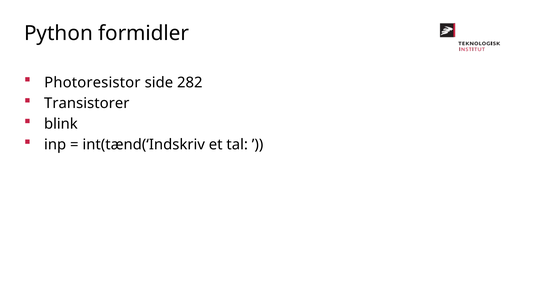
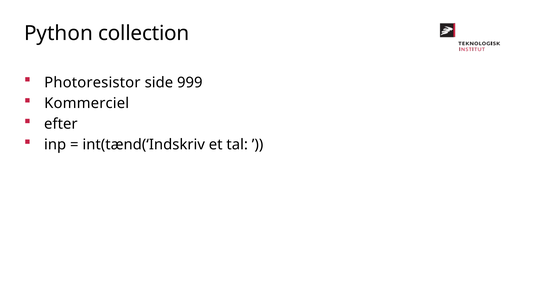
formidler: formidler -> collection
282: 282 -> 999
Transistorer: Transistorer -> Kommerciel
blink: blink -> efter
